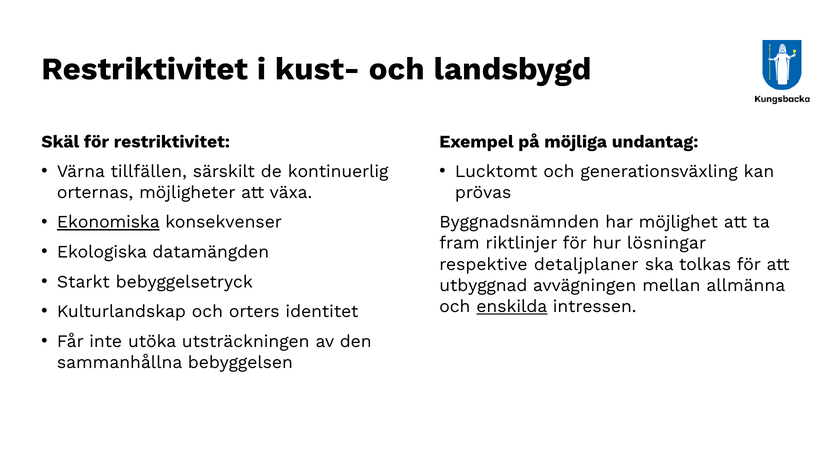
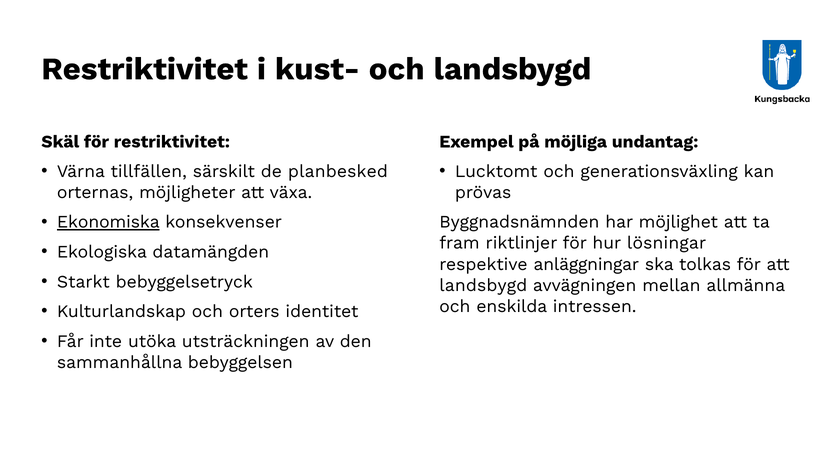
kontinuerlig: kontinuerlig -> planbesked
detaljplaner: detaljplaner -> anläggningar
utbyggnad at (483, 285): utbyggnad -> landsbygd
enskilda underline: present -> none
